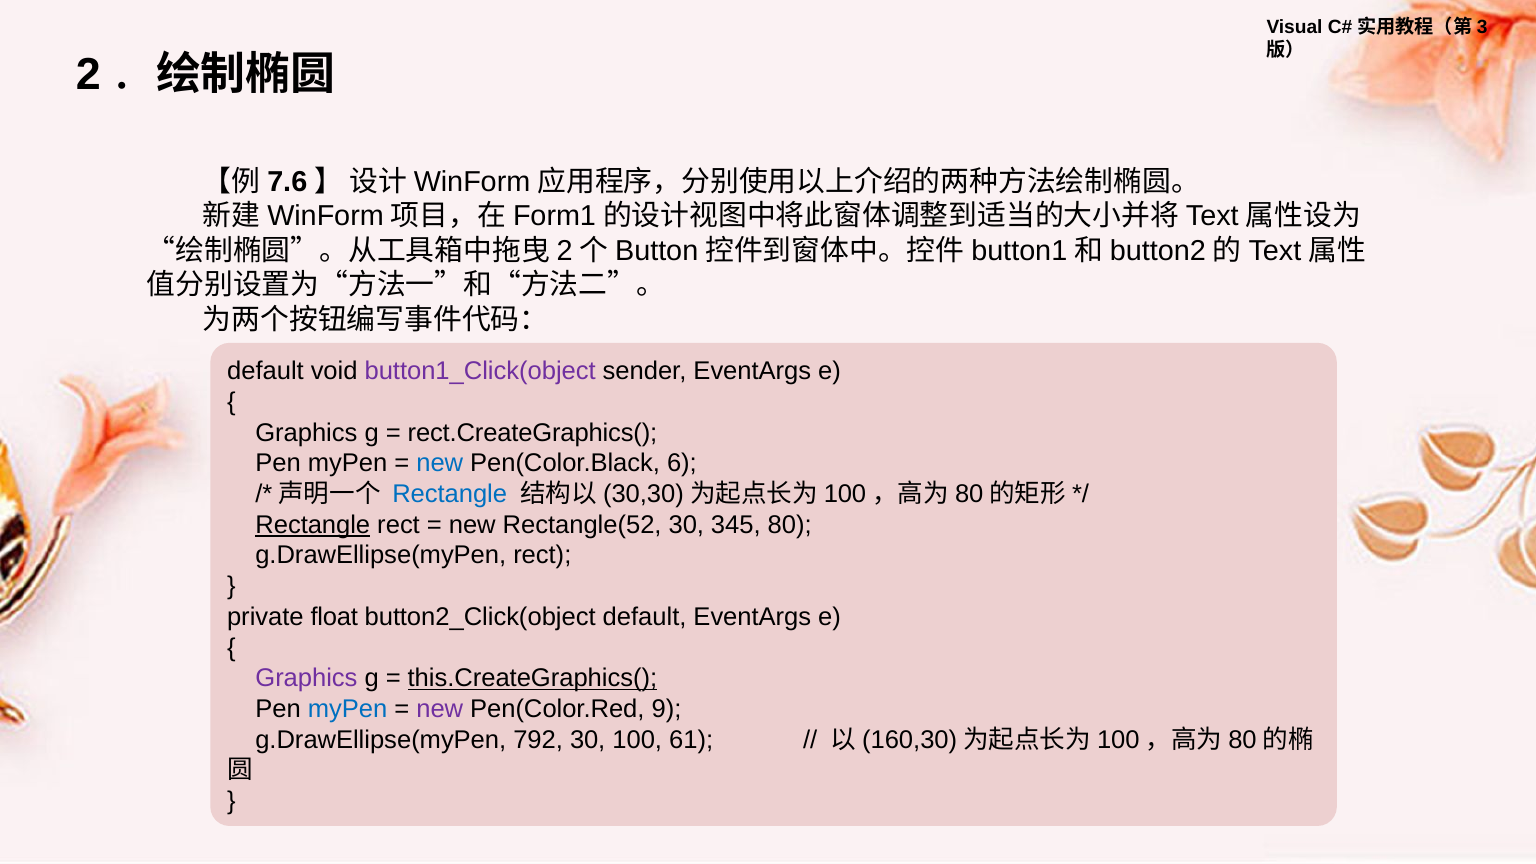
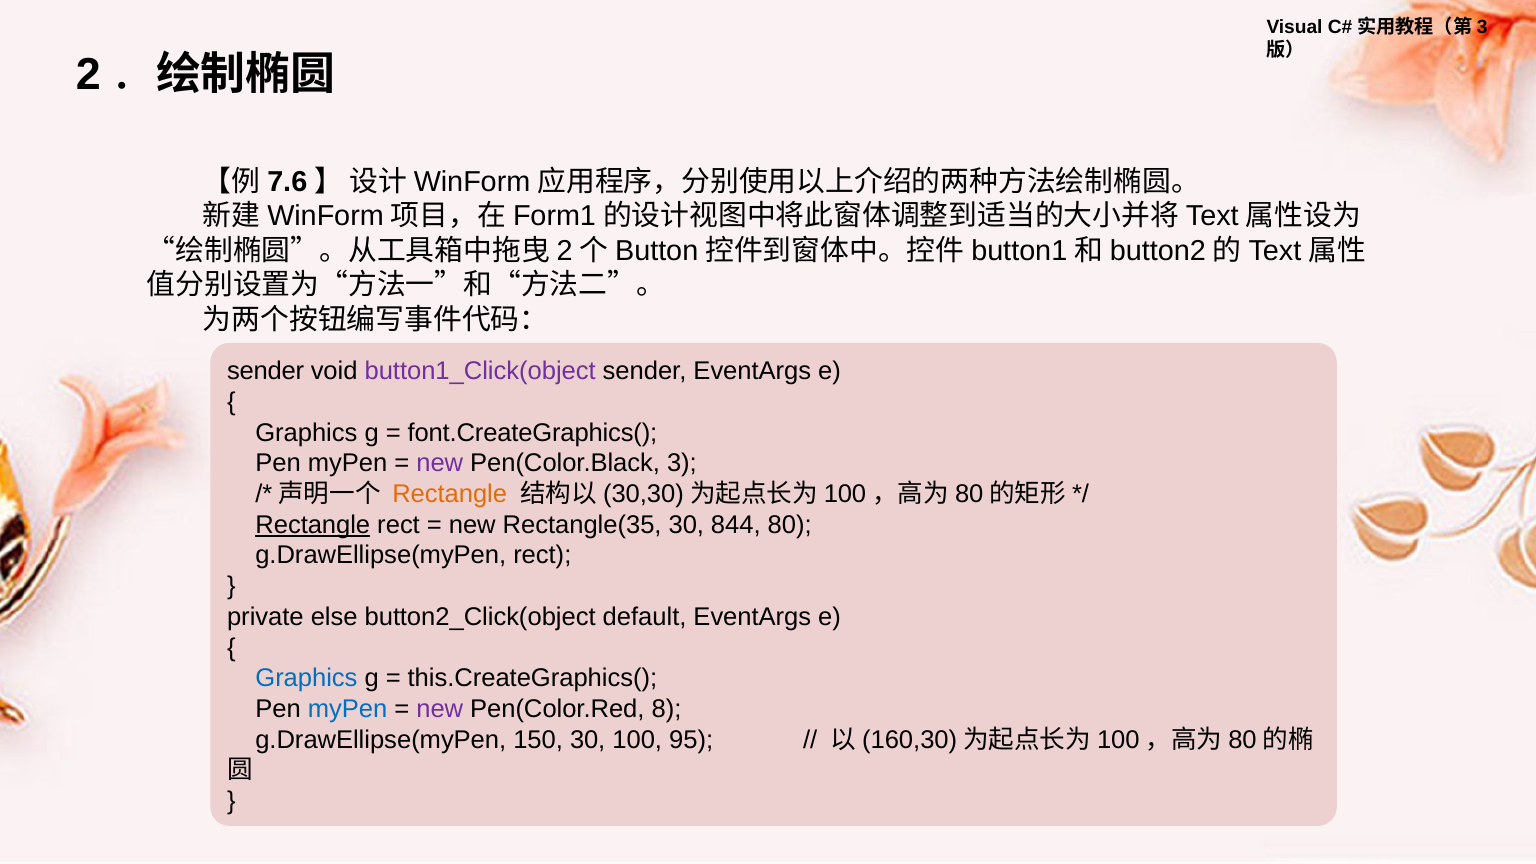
default at (265, 371): default -> sender
rect.CreateGraphics(: rect.CreateGraphics( -> font.CreateGraphics(
new at (440, 463) colour: blue -> purple
6: 6 -> 3
Rectangle at (450, 494) colour: blue -> orange
Rectangle(52: Rectangle(52 -> Rectangle(35
345: 345 -> 844
float: float -> else
Graphics at (306, 678) colour: purple -> blue
this.CreateGraphics( underline: present -> none
9: 9 -> 8
792: 792 -> 150
61: 61 -> 95
